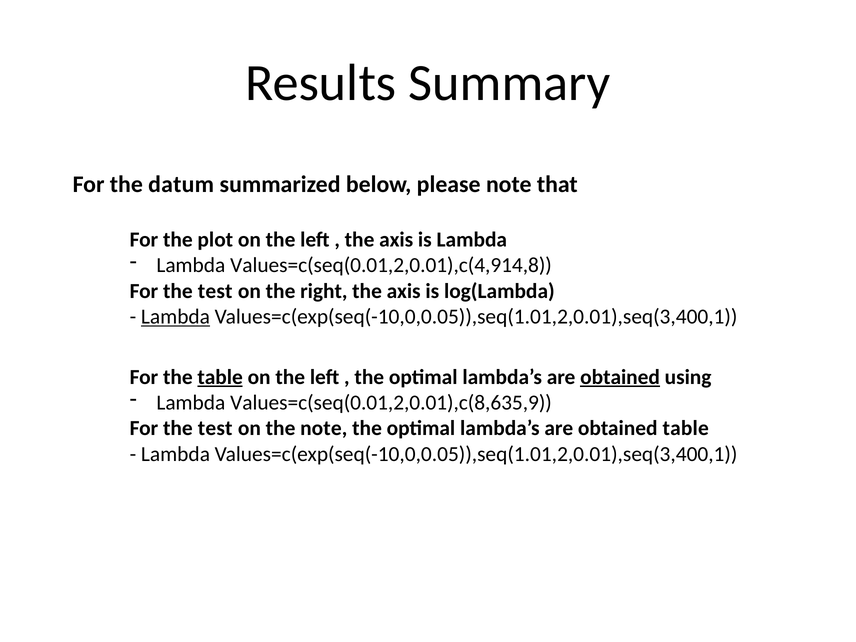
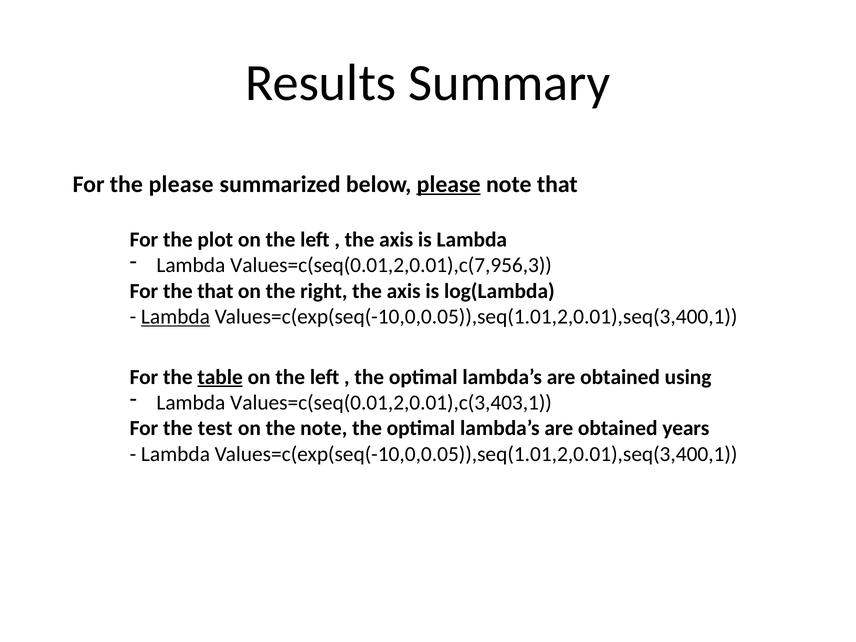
the datum: datum -> please
please at (449, 184) underline: none -> present
Values=c(seq(0.01,2,0.01),c(4,914,8: Values=c(seq(0.01,2,0.01),c(4,914,8 -> Values=c(seq(0.01,2,0.01),c(7,956,3
test at (215, 291): test -> that
obtained at (620, 377) underline: present -> none
Values=c(seq(0.01,2,0.01),c(8,635,9: Values=c(seq(0.01,2,0.01),c(8,635,9 -> Values=c(seq(0.01,2,0.01),c(3,403,1
obtained table: table -> years
